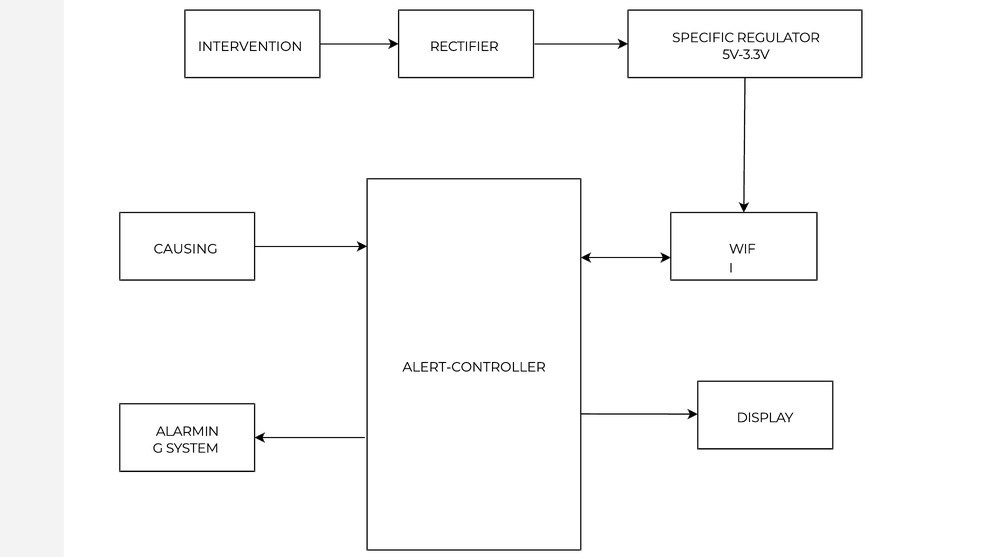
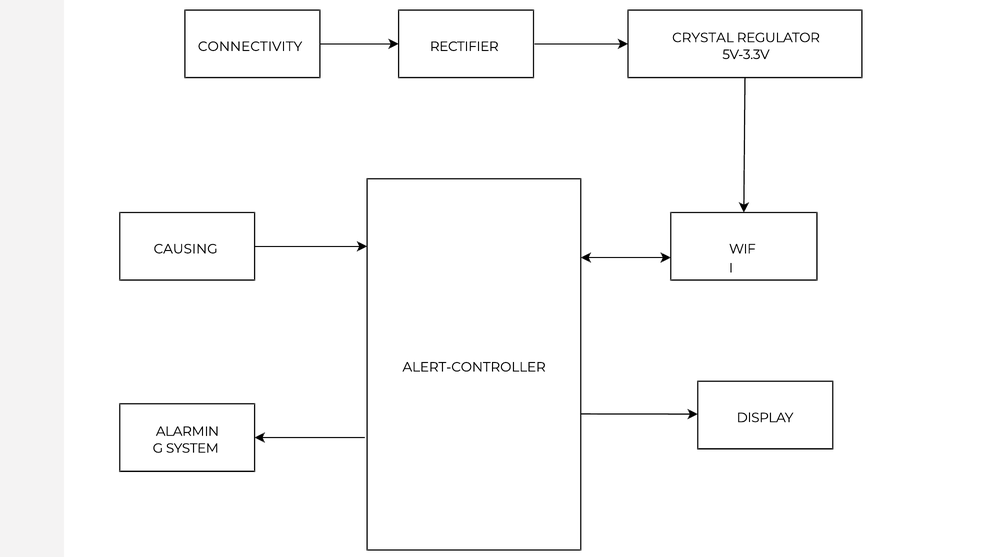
SPECIFIC: SPECIFIC -> CRYSTAL
INTERVENTION: INTERVENTION -> CONNECTIVITY
